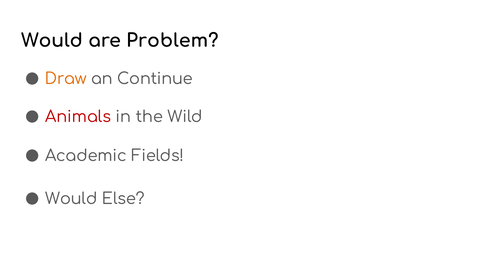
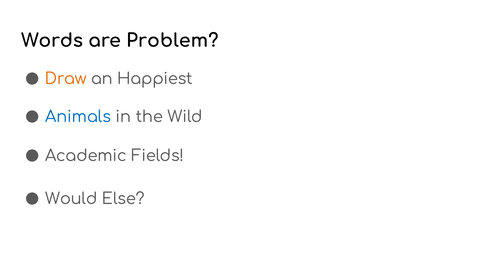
Would at (52, 41): Would -> Words
Continue: Continue -> Happiest
Animals colour: red -> blue
